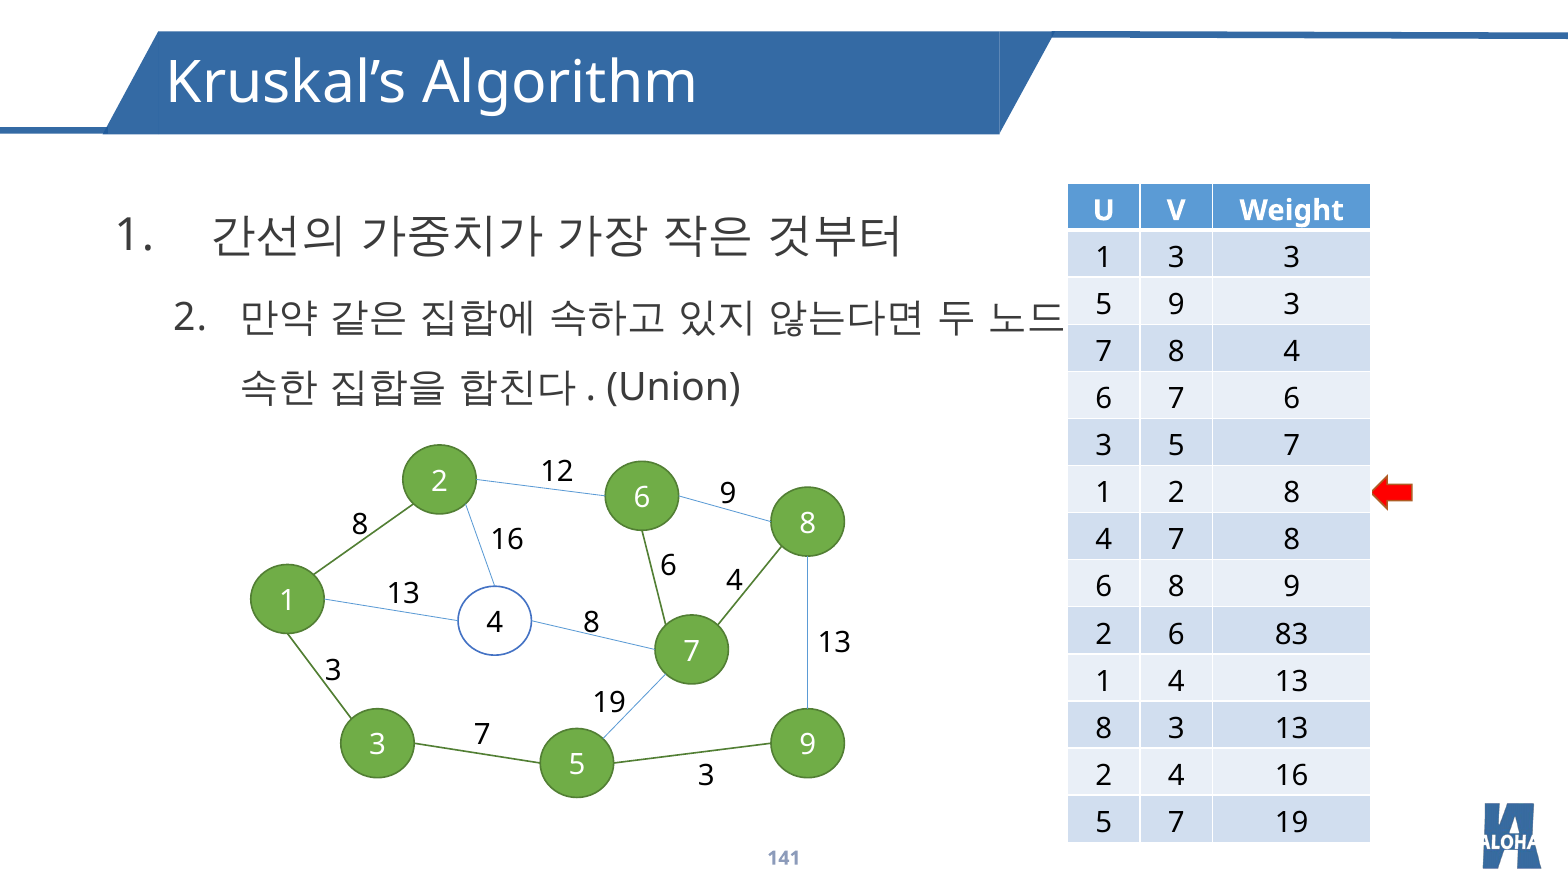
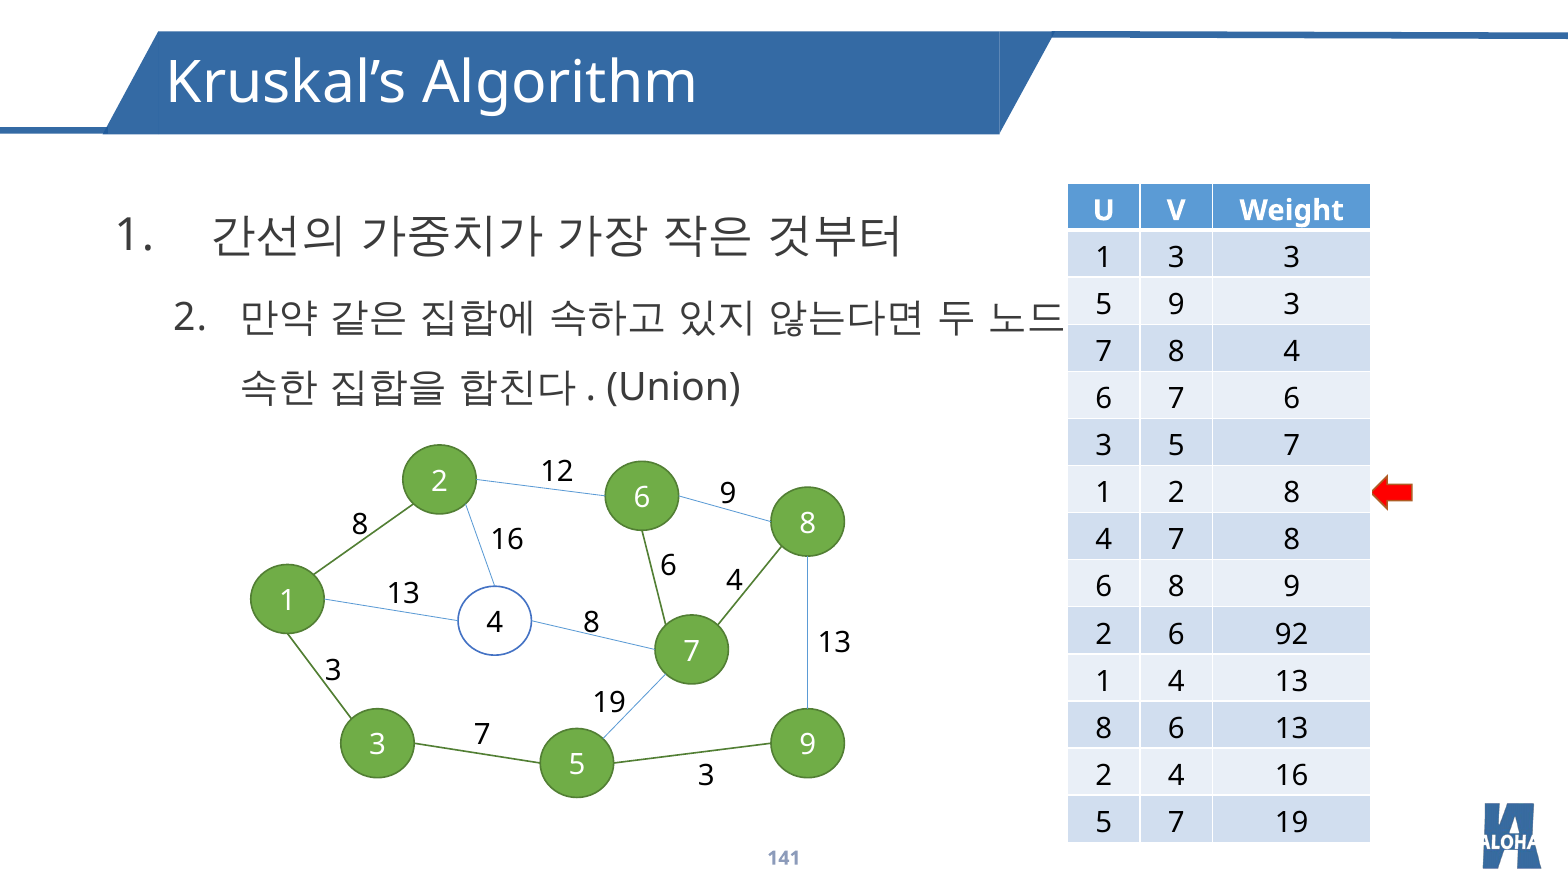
83: 83 -> 92
3 at (1176, 728): 3 -> 6
